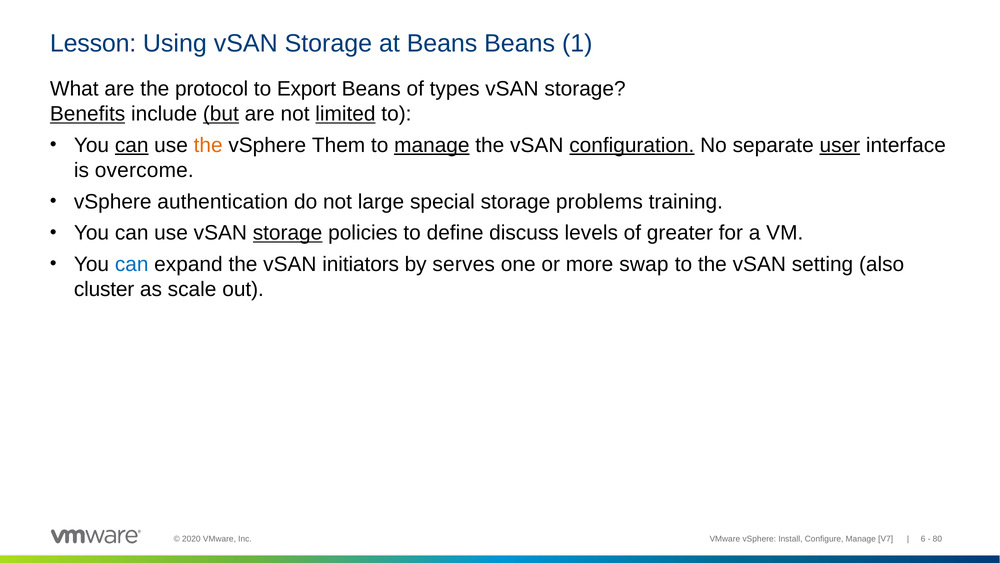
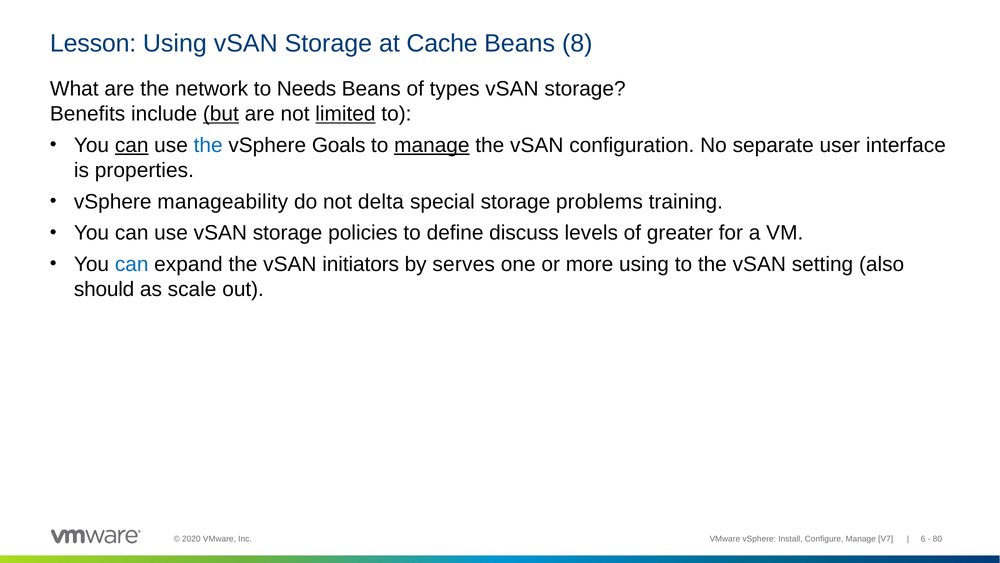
at Beans: Beans -> Cache
1: 1 -> 8
protocol: protocol -> network
Export: Export -> Needs
Benefits underline: present -> none
the at (208, 145) colour: orange -> blue
Them: Them -> Goals
configuration underline: present -> none
user underline: present -> none
overcome: overcome -> properties
authentication: authentication -> manageability
large: large -> delta
storage at (288, 233) underline: present -> none
more swap: swap -> using
cluster: cluster -> should
